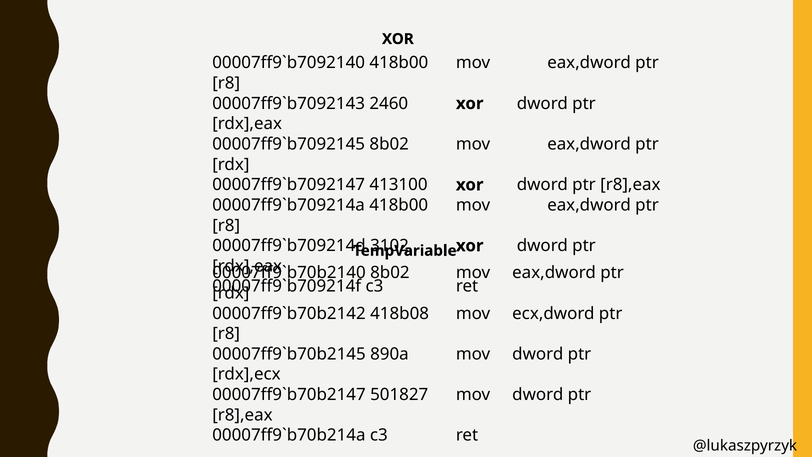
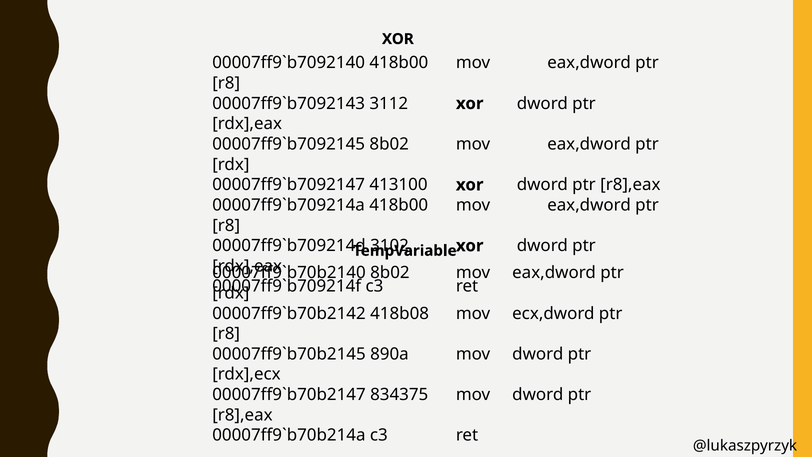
2460: 2460 -> 3112
501827: 501827 -> 834375
